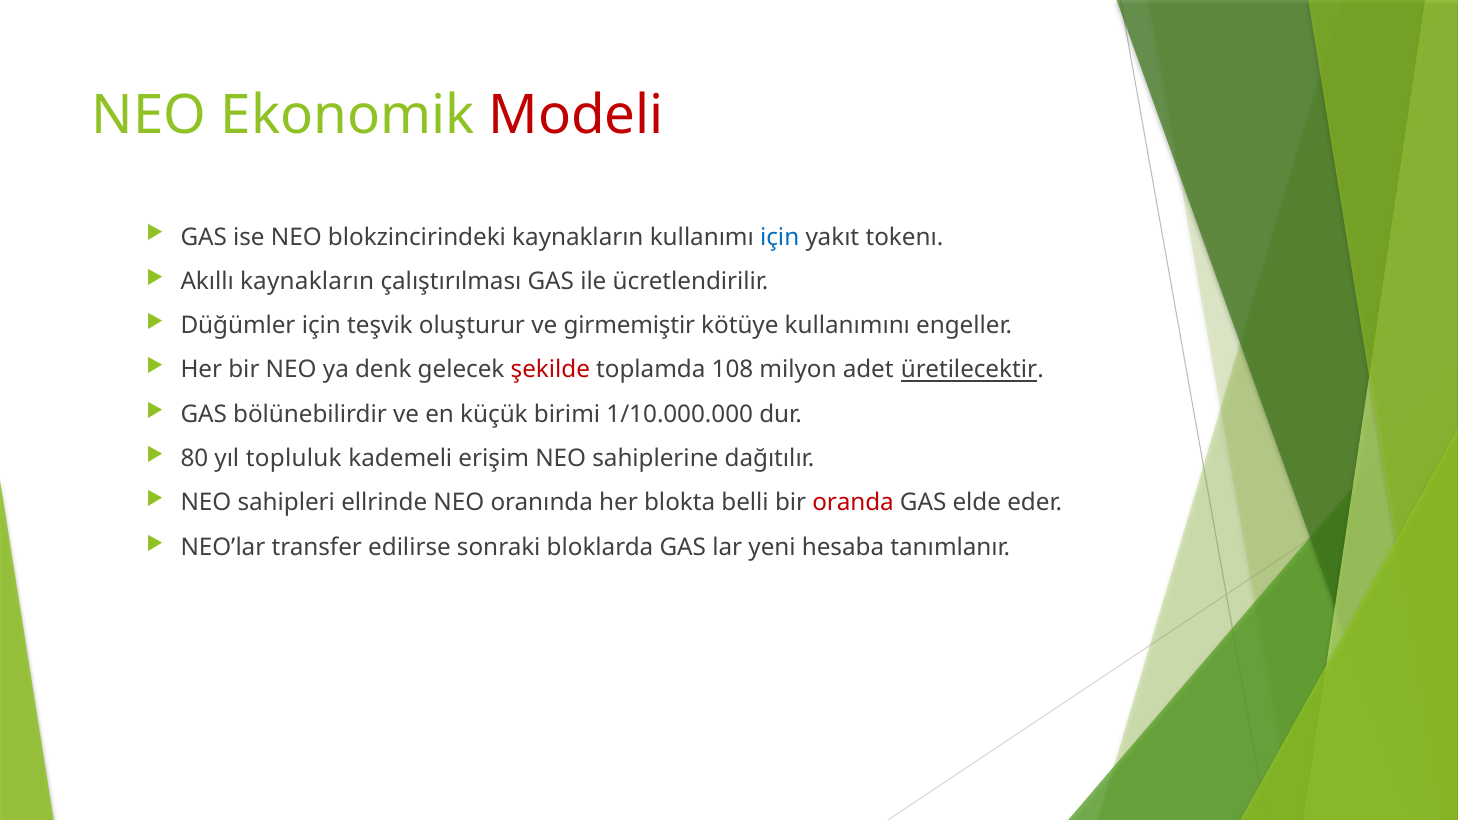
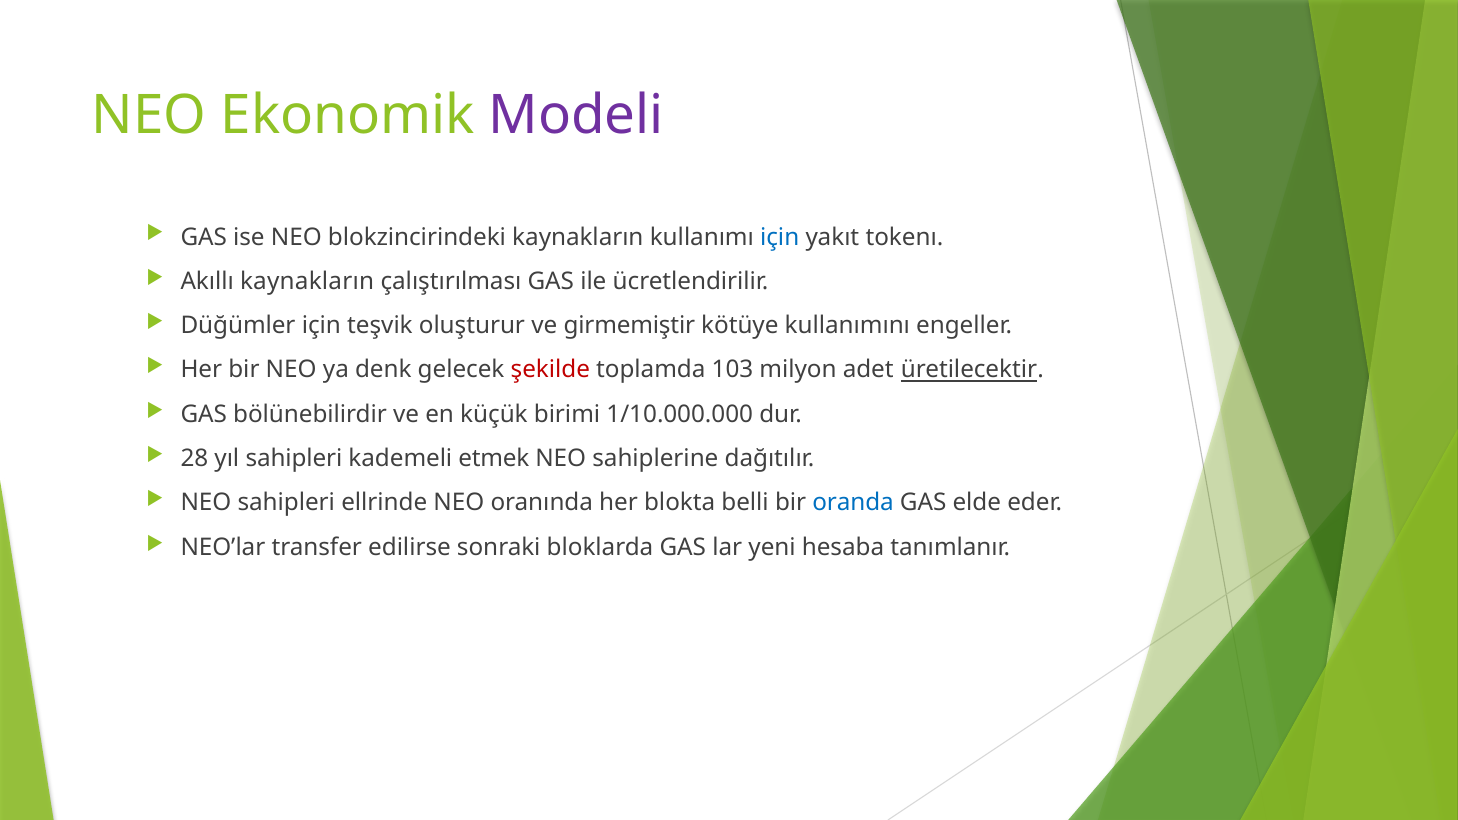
Modeli colour: red -> purple
108: 108 -> 103
80: 80 -> 28
yıl topluluk: topluluk -> sahipleri
erişim: erişim -> etmek
oranda colour: red -> blue
